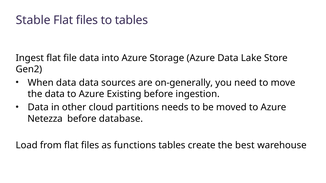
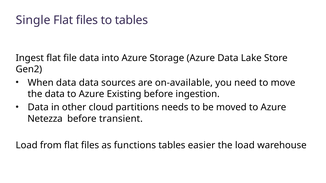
Stable: Stable -> Single
on-generally: on-generally -> on-available
database: database -> transient
create: create -> easier
the best: best -> load
